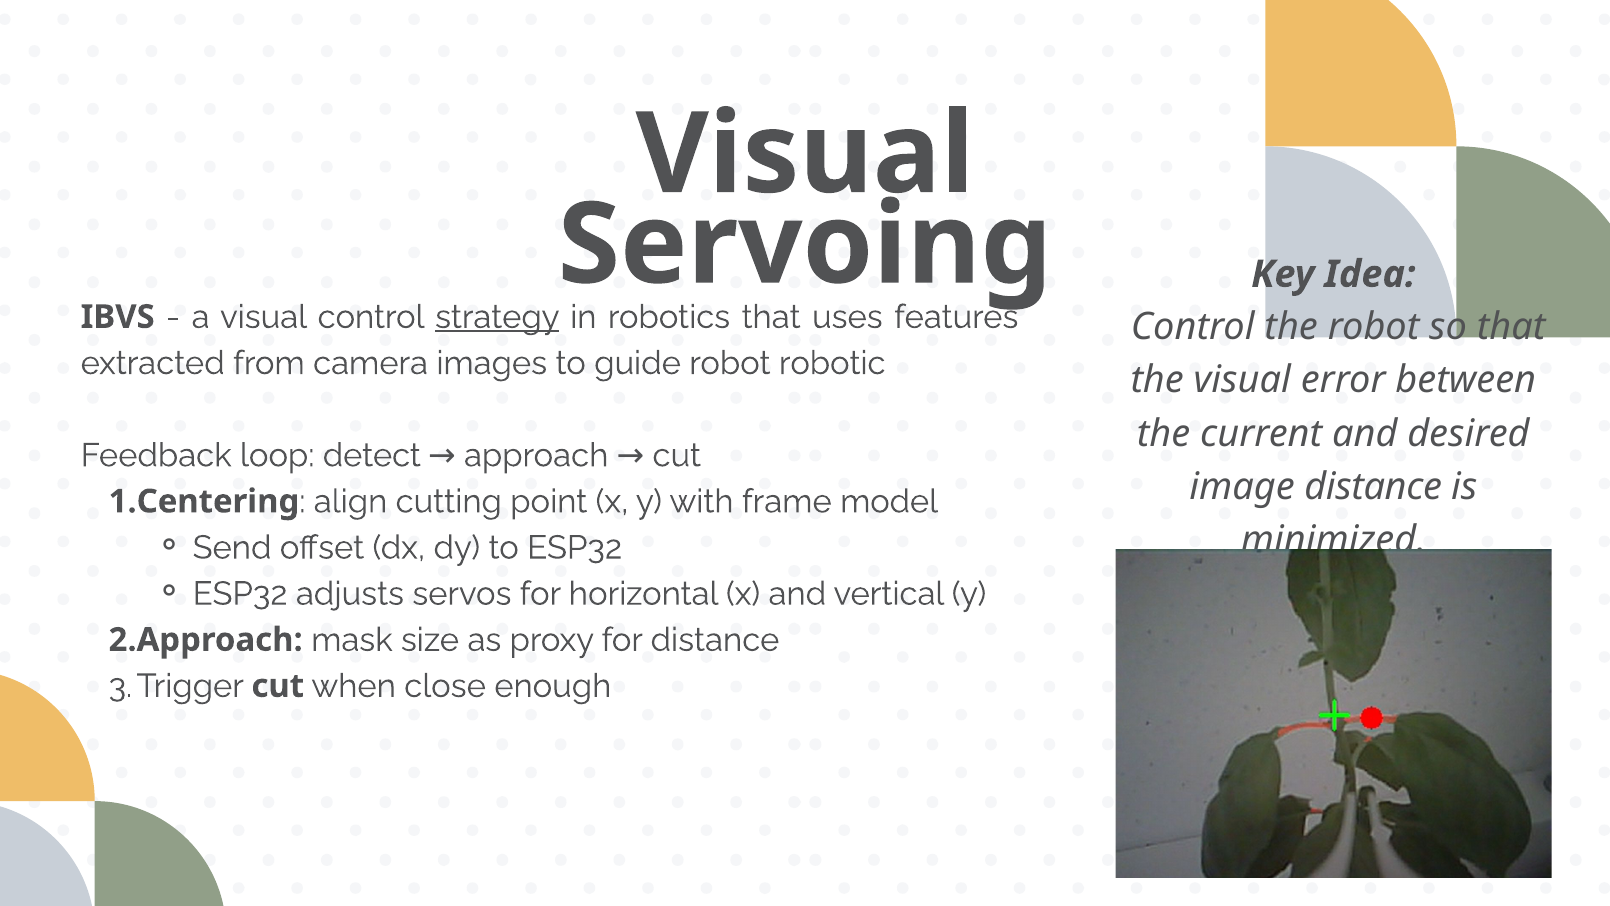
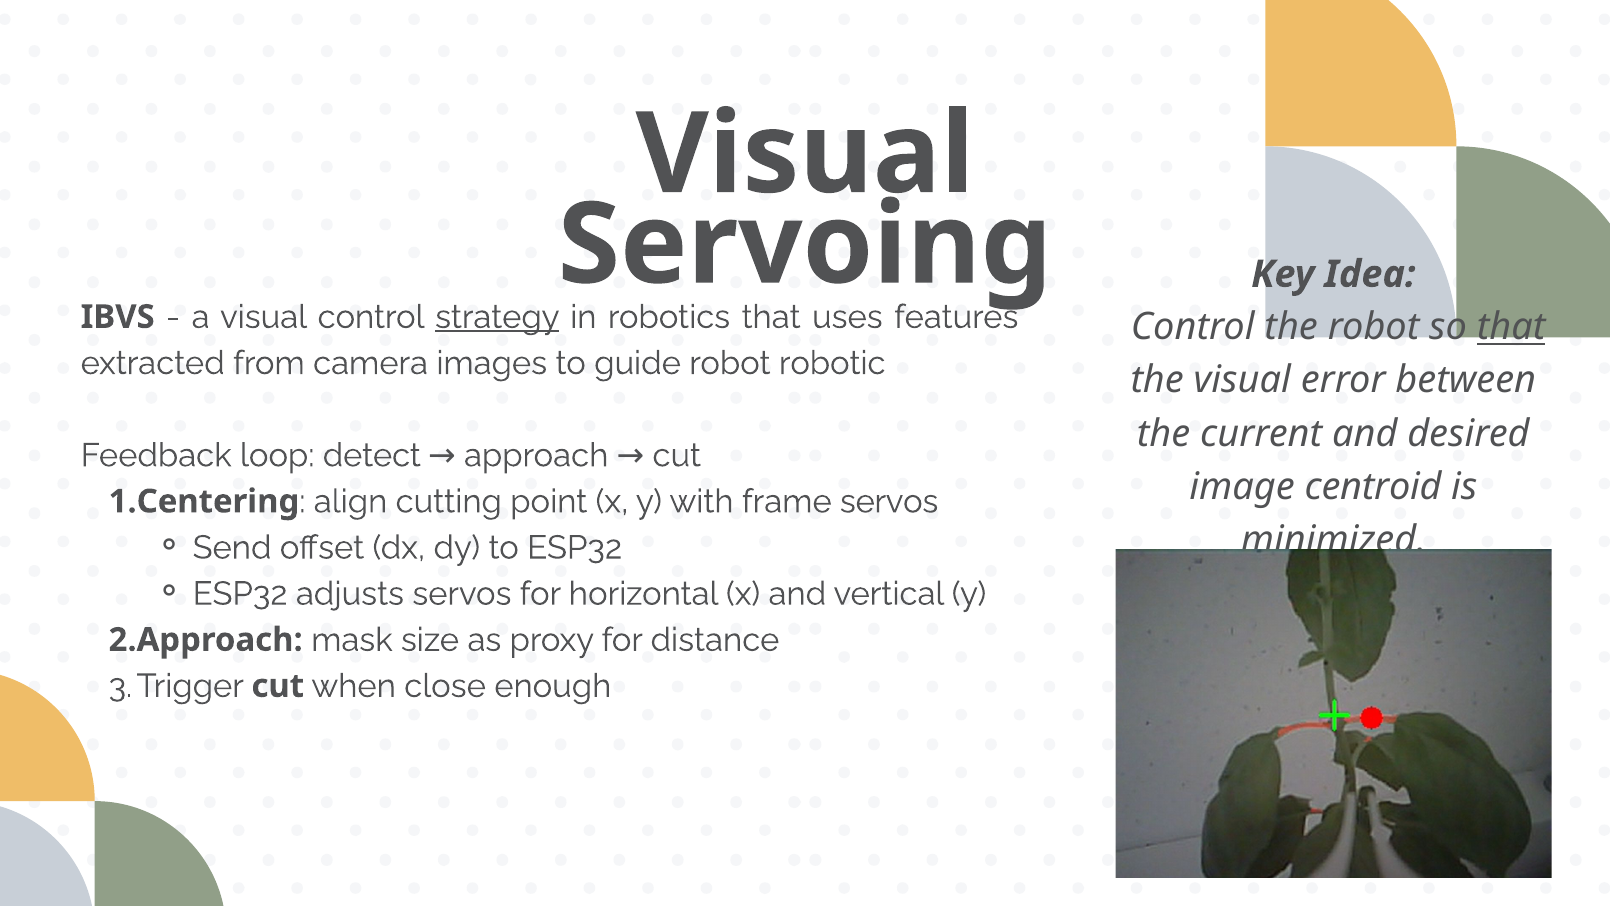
that at (1511, 327) underline: none -> present
image distance: distance -> centroid
frame model: model -> servos
